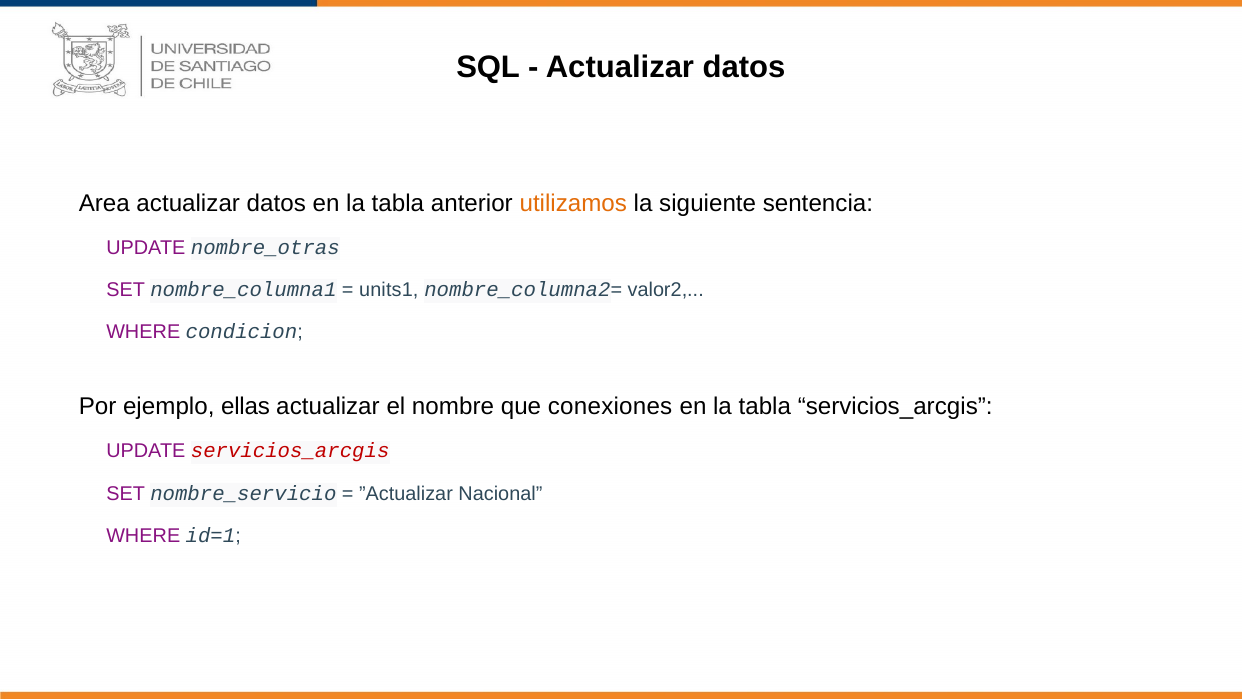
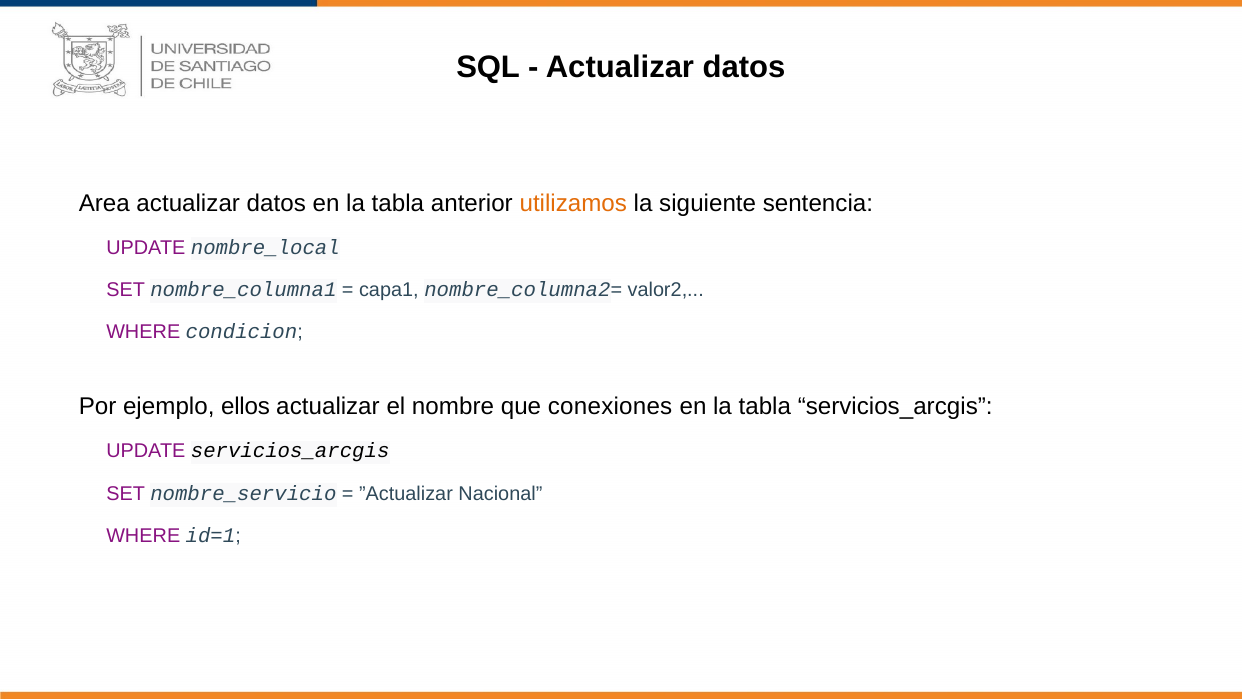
nombre_otras: nombre_otras -> nombre_local
units1: units1 -> capa1
ellas: ellas -> ellos
servicios_arcgis at (290, 451) colour: red -> black
